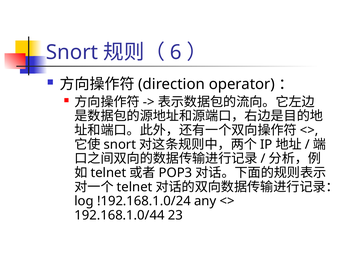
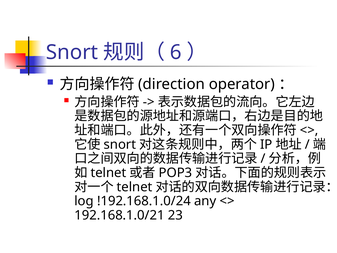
192.168.1.0/44: 192.168.1.0/44 -> 192.168.1.0/21
